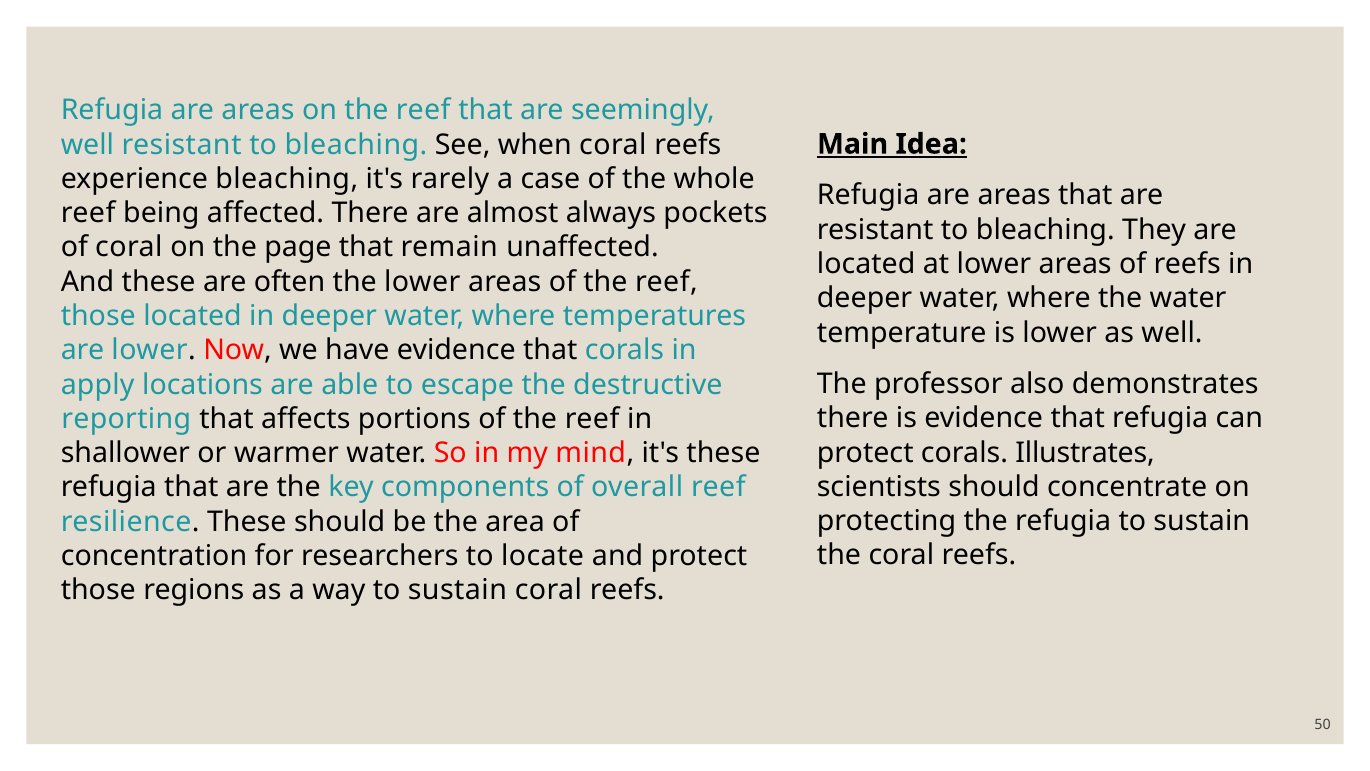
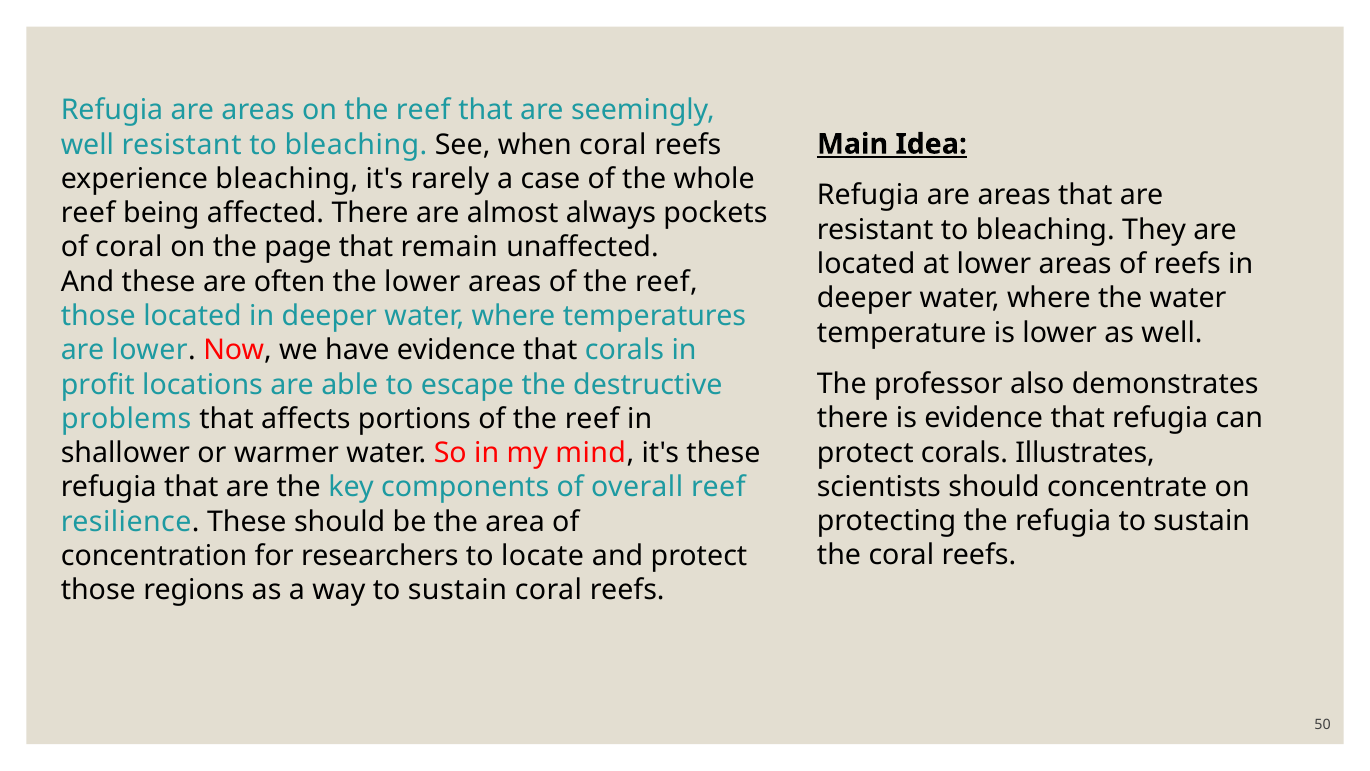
apply: apply -> profit
reporting: reporting -> problems
